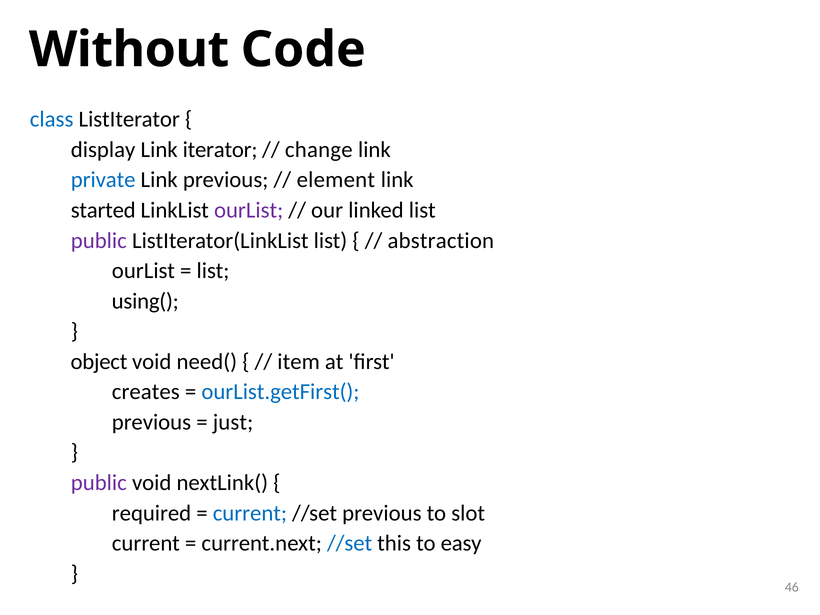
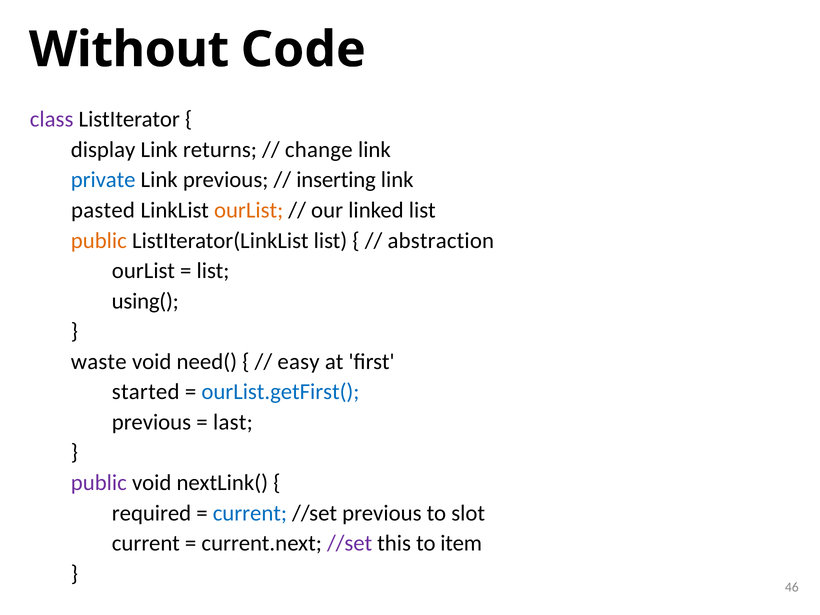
class colour: blue -> purple
iterator: iterator -> returns
element: element -> inserting
started: started -> pasted
ourList at (249, 210) colour: purple -> orange
public at (99, 240) colour: purple -> orange
object: object -> waste
item: item -> easy
creates: creates -> started
just: just -> last
//set at (350, 543) colour: blue -> purple
easy: easy -> item
